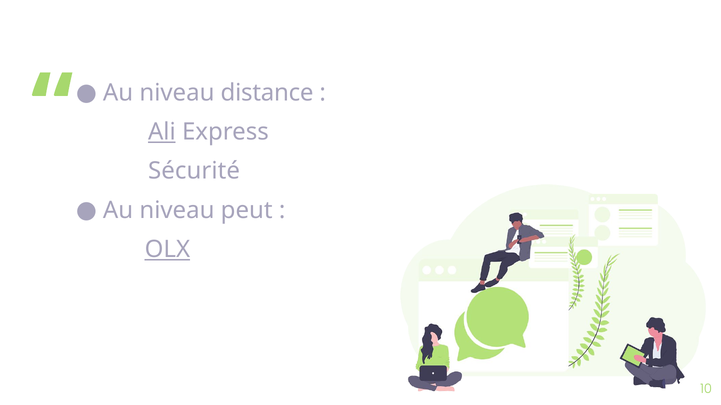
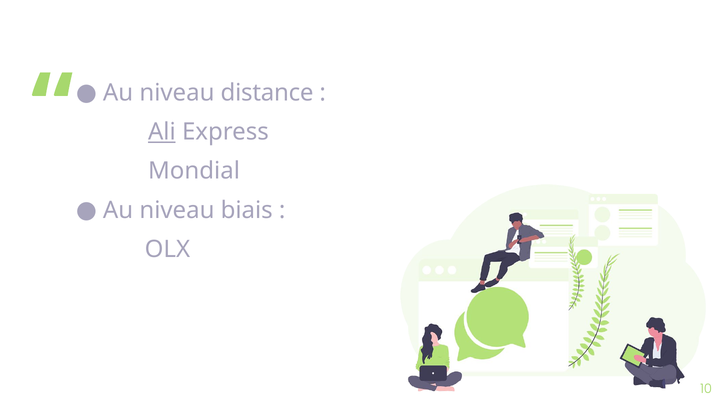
Sécurité: Sécurité -> Mondial
peut: peut -> biais
OLX underline: present -> none
